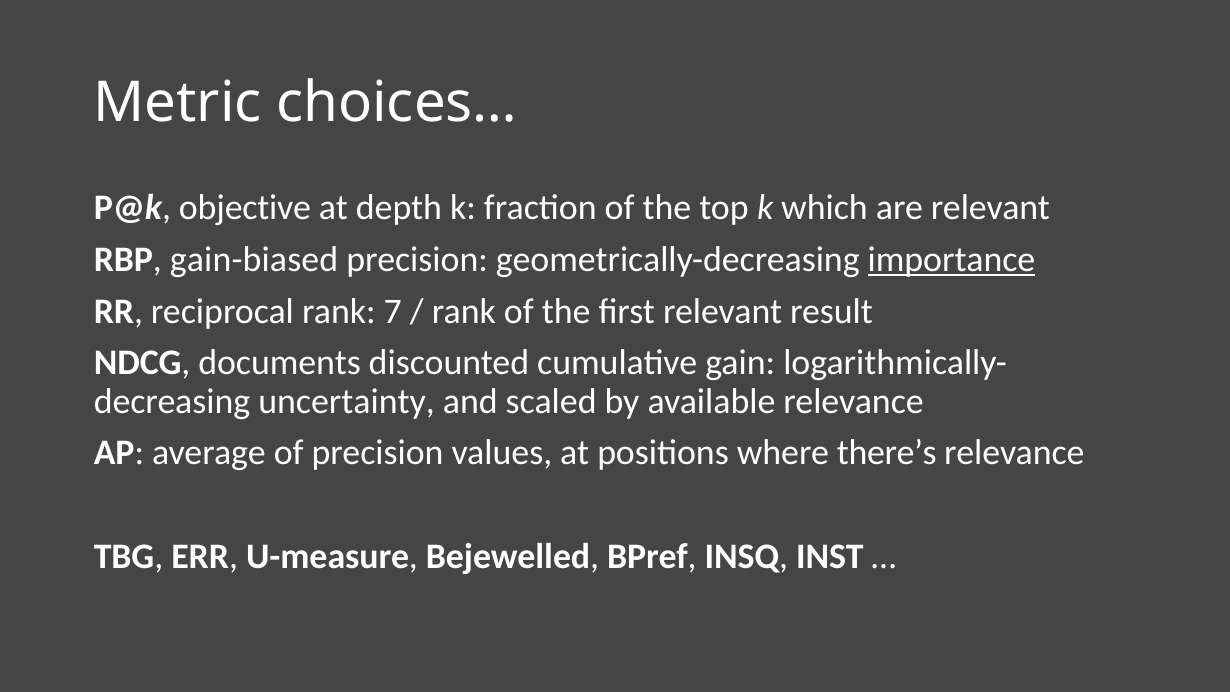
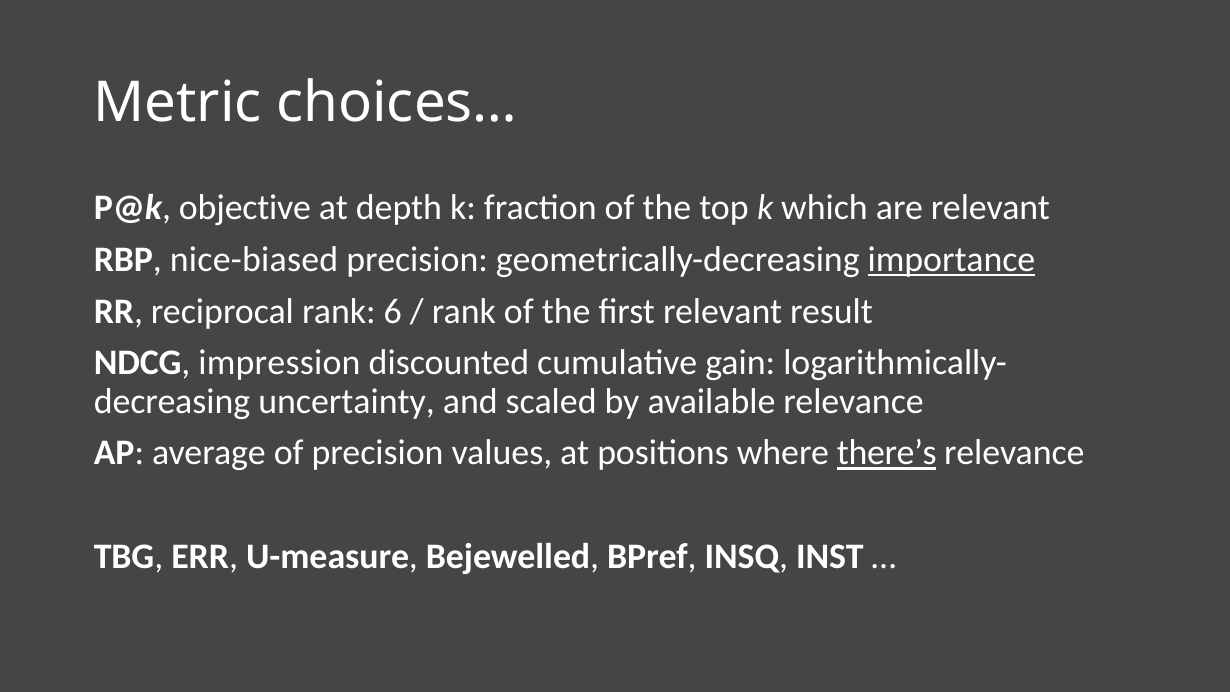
gain-biased: gain-biased -> nice-biased
7: 7 -> 6
documents: documents -> impression
there’s underline: none -> present
